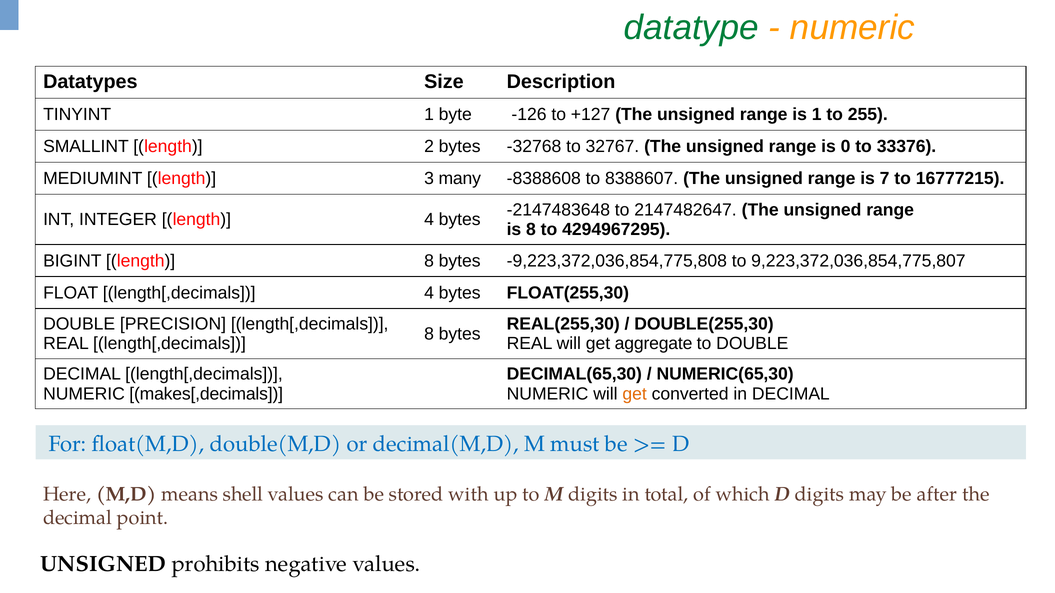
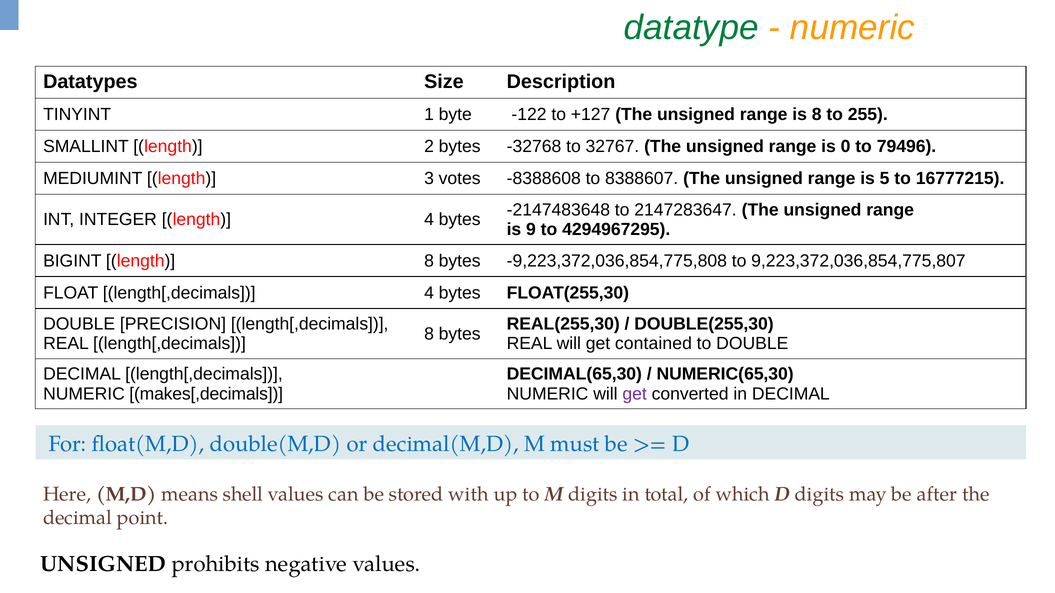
-126: -126 -> -122
is 1: 1 -> 8
33376: 33376 -> 79496
many: many -> votes
7: 7 -> 5
2147482647: 2147482647 -> 2147283647
is 8: 8 -> 9
aggregate: aggregate -> contained
get at (635, 394) colour: orange -> purple
